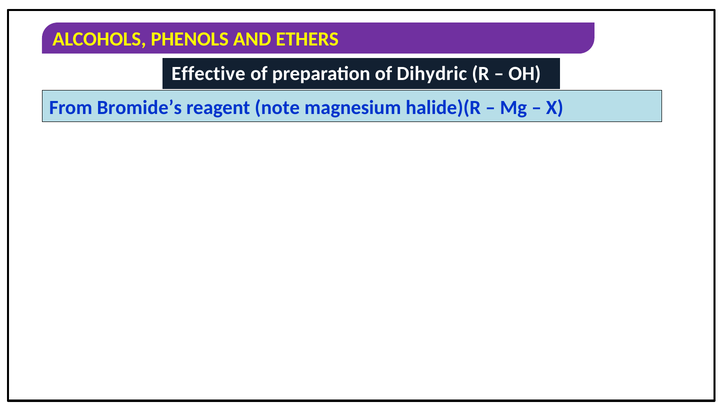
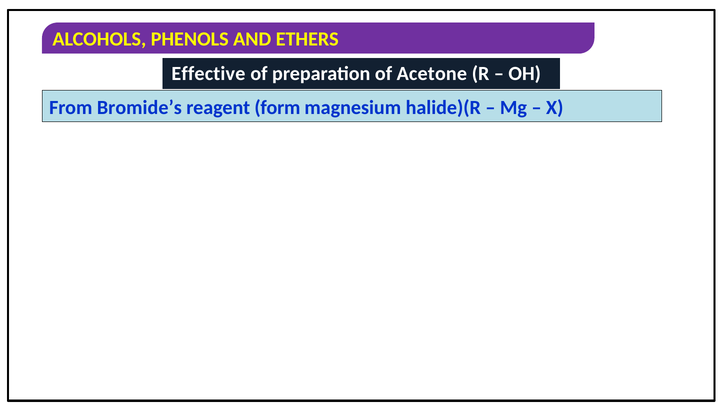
Dihydric: Dihydric -> Acetone
note: note -> form
